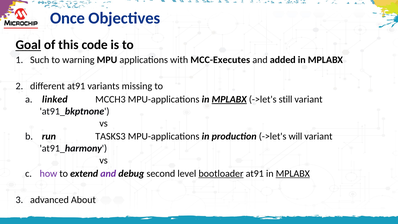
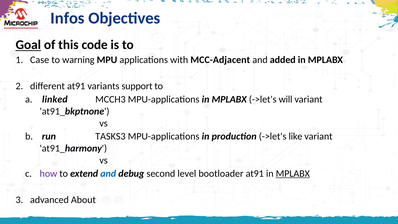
Once: Once -> Infos
Such: Such -> Case
MCC-Executes: MCC-Executes -> MCC-Adjacent
missing: missing -> support
MPLABX at (229, 99) underline: present -> none
still: still -> will
will: will -> like
and at (108, 173) colour: purple -> blue
bootloader underline: present -> none
